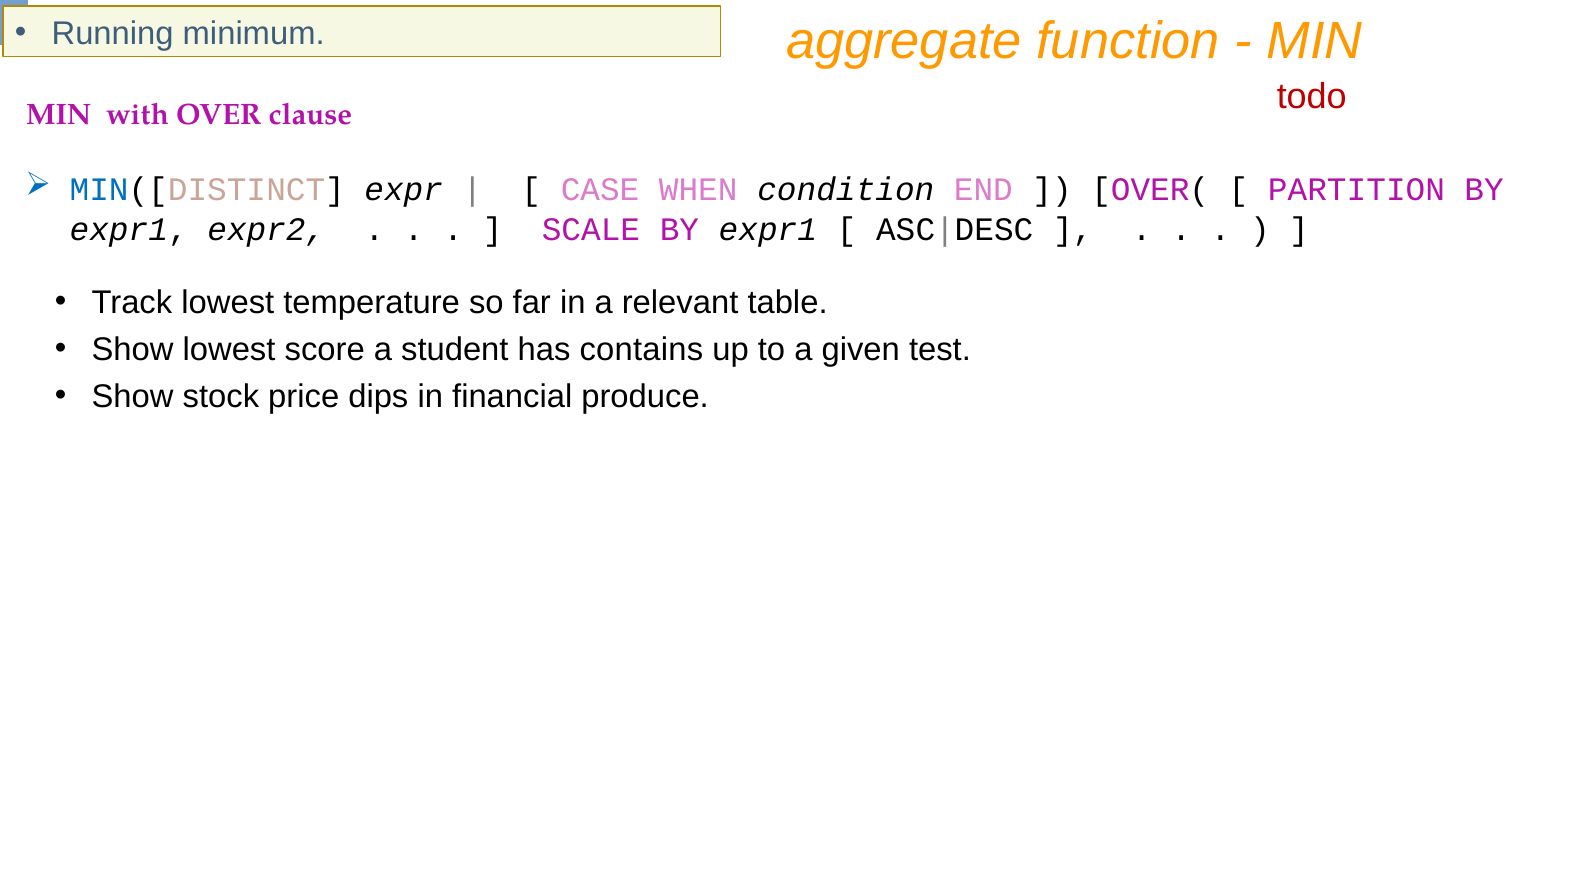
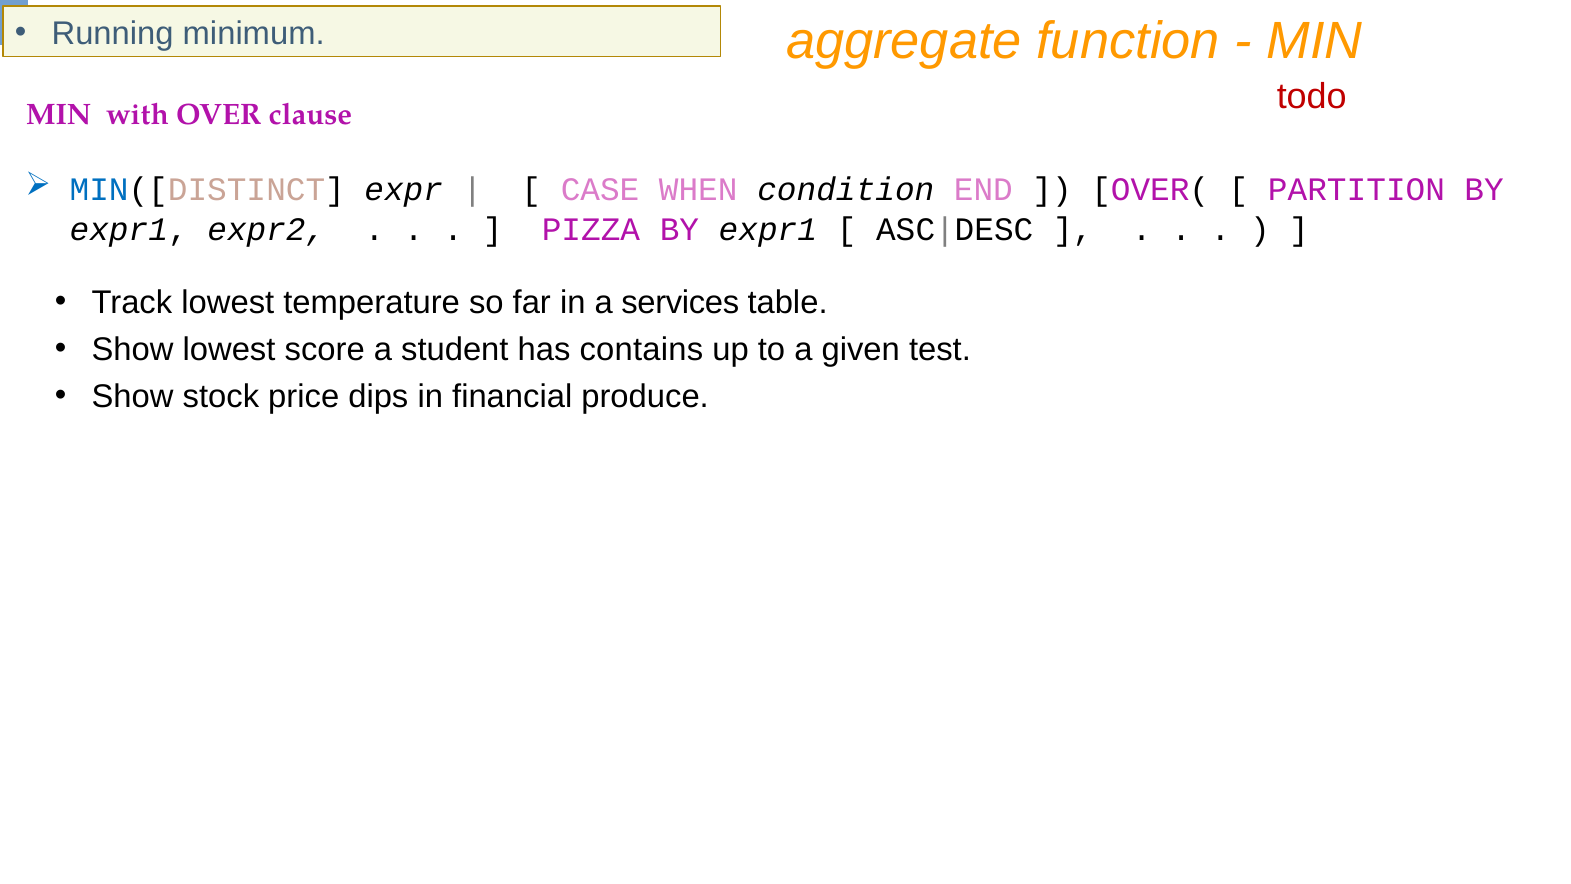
SCALE: SCALE -> PIZZA
relevant: relevant -> services
